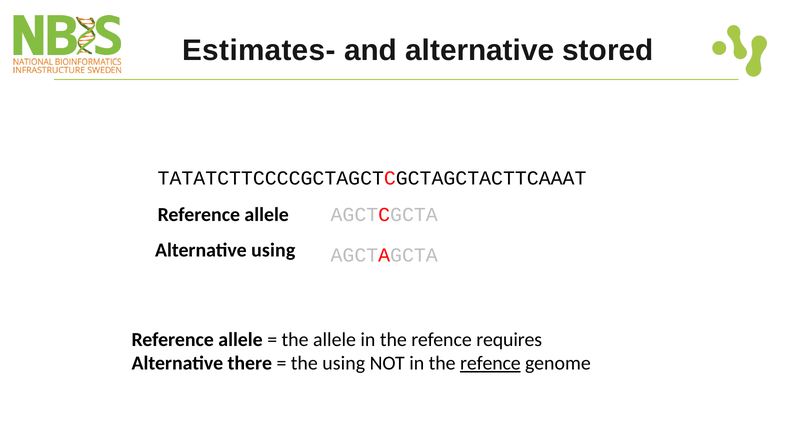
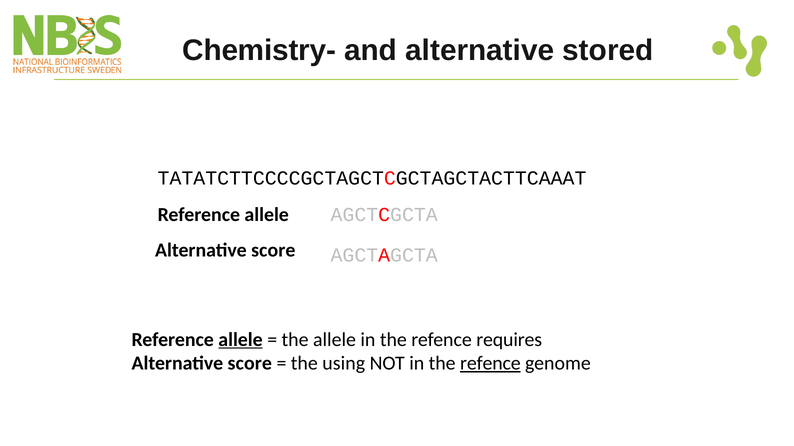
Estimates-: Estimates- -> Chemistry-
using at (273, 251): using -> score
allele at (241, 340) underline: none -> present
there at (250, 364): there -> score
